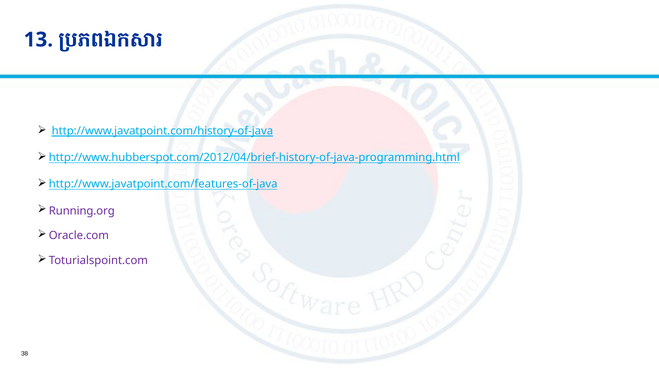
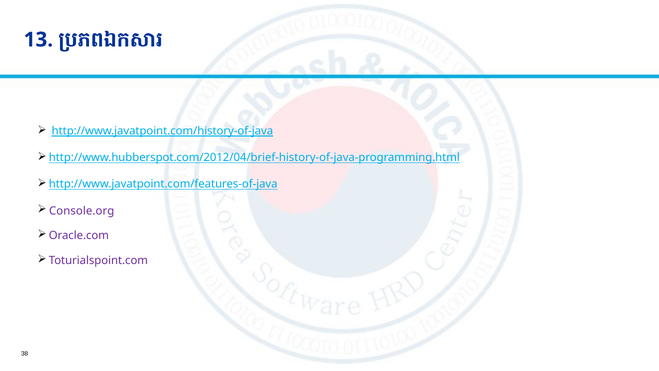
Running.org: Running.org -> Console.org
